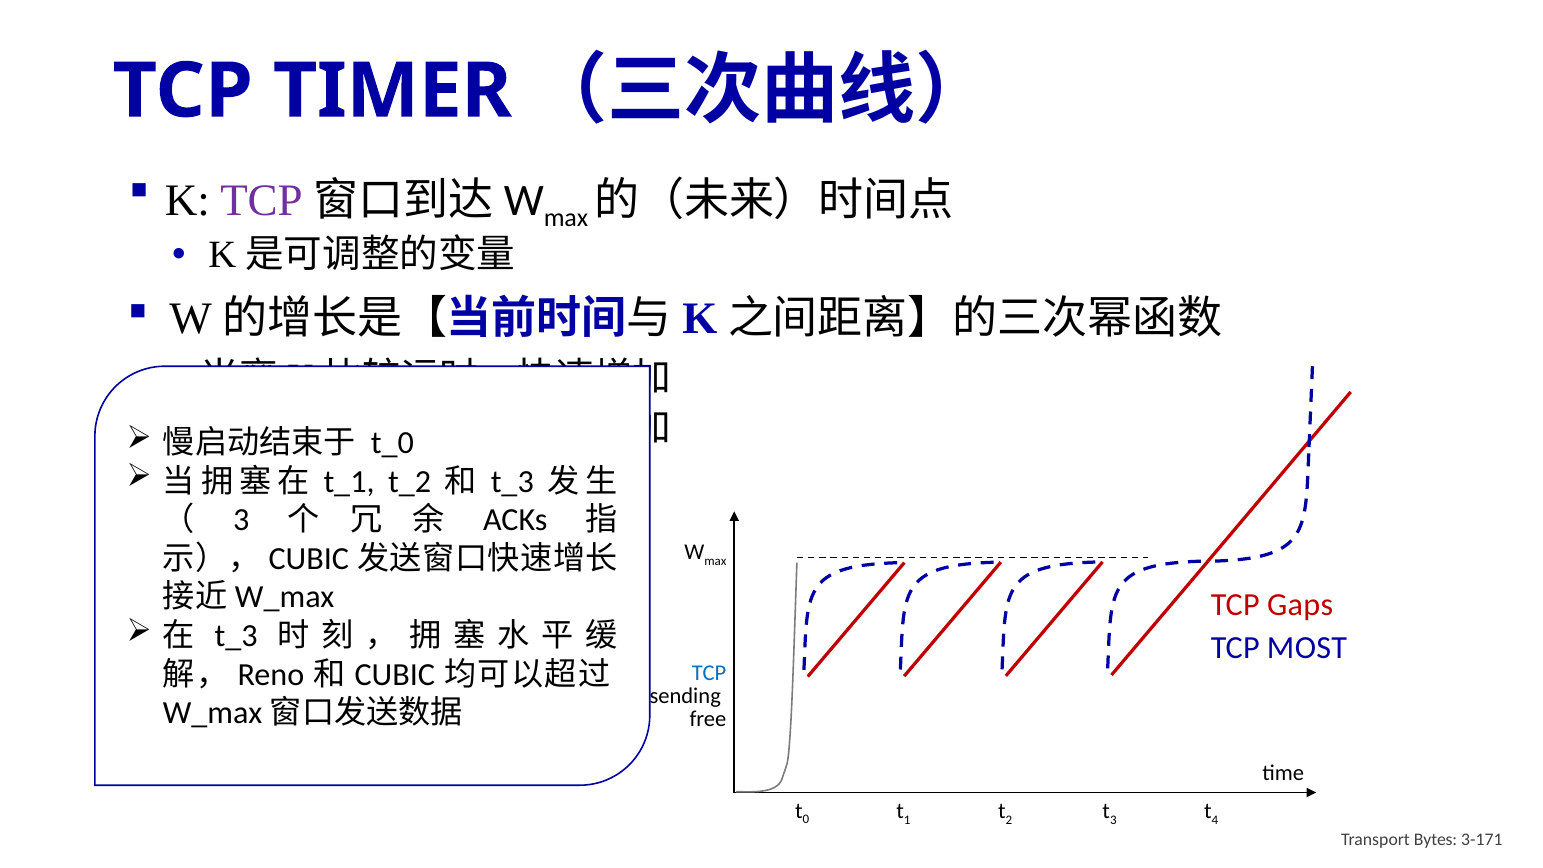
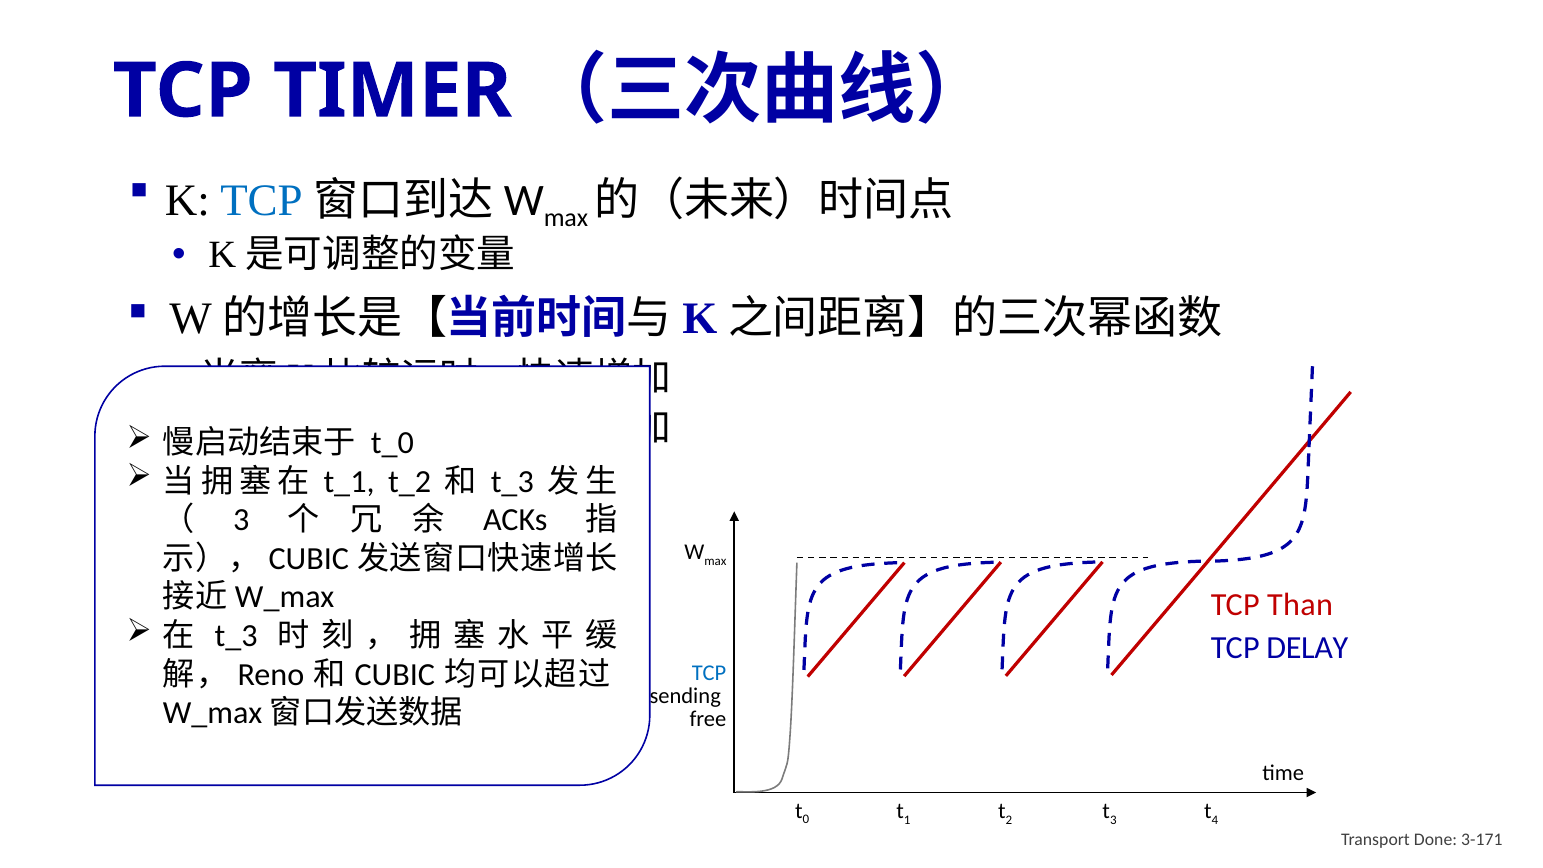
TCP at (261, 201) colour: purple -> blue
Gaps: Gaps -> Than
TCP MOST: MOST -> DELAY
Bytes: Bytes -> Done
